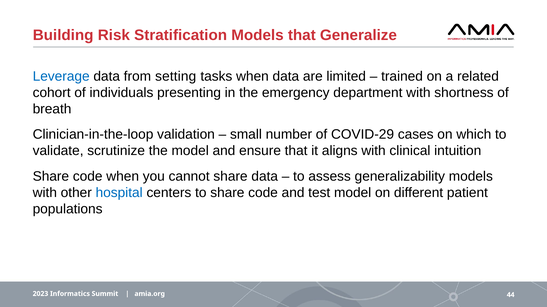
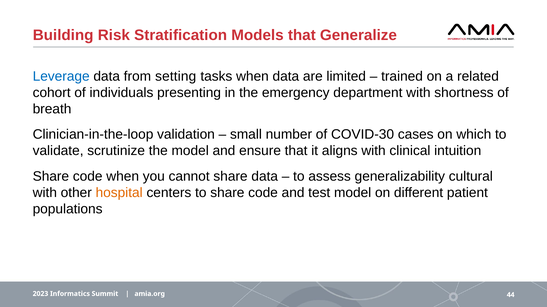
COVID-29: COVID-29 -> COVID-30
generalizability models: models -> cultural
hospital colour: blue -> orange
